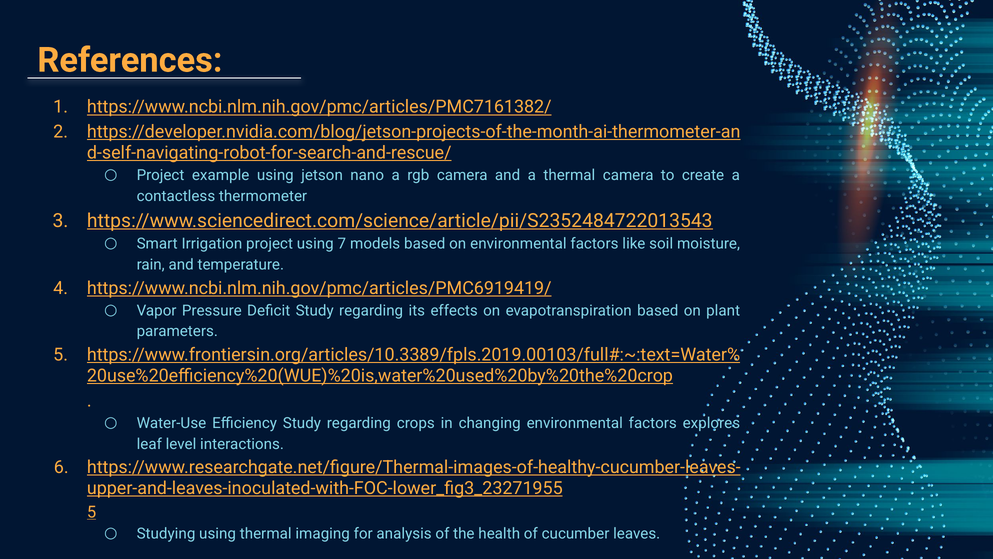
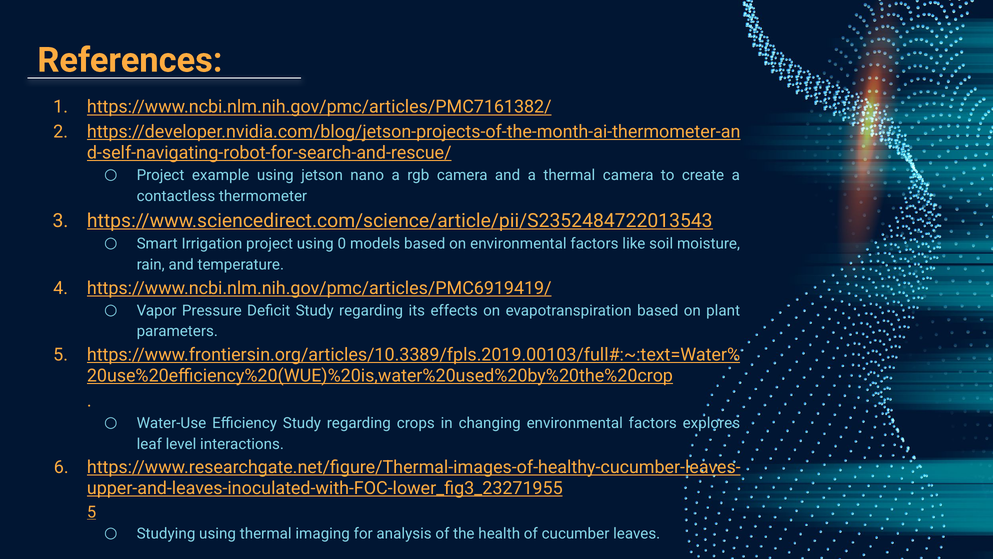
7: 7 -> 0
